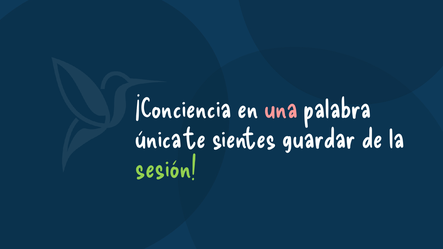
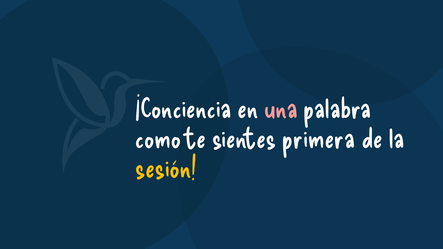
única: única -> como
guardar: guardar -> primera
sesión colour: light green -> yellow
